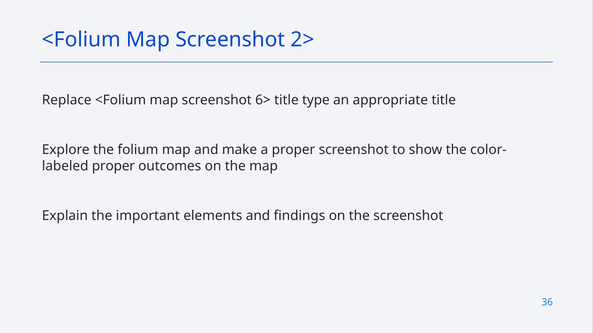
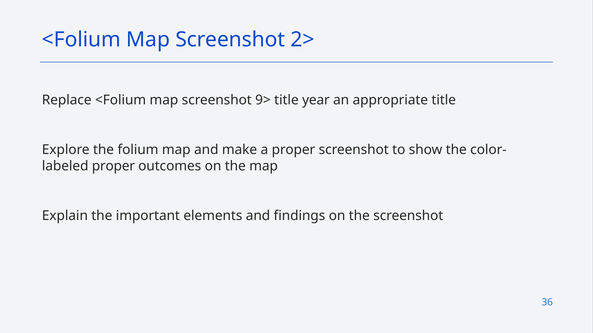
6>: 6> -> 9>
type: type -> year
